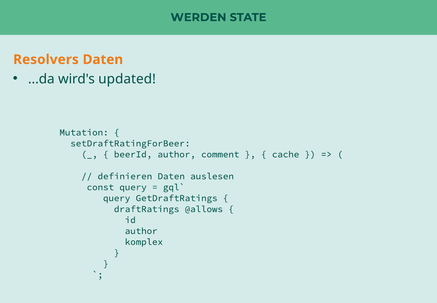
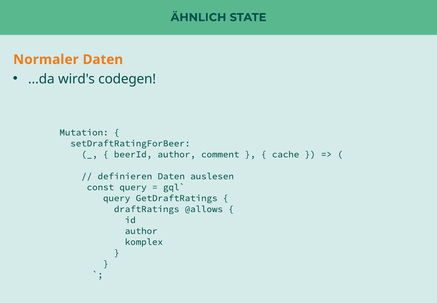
WERDEN: WERDEN -> ÄHNLICH
Resolvers: Resolvers -> Normaler
updated: updated -> codegen
